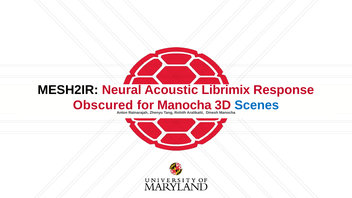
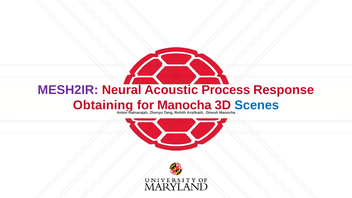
MESH2IR colour: black -> purple
Librimix: Librimix -> Process
Obscured: Obscured -> Obtaining
